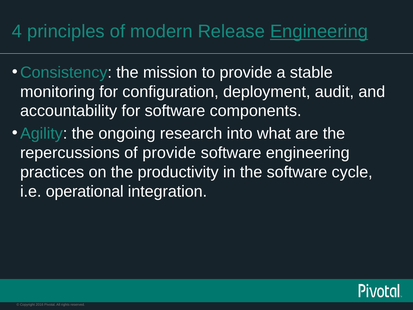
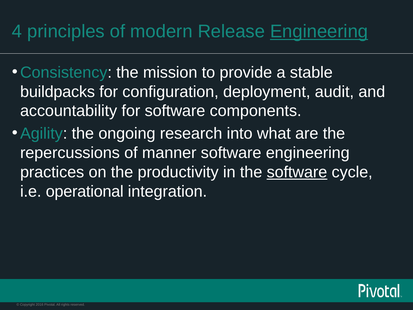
monitoring: monitoring -> buildpacks
of provide: provide -> manner
software at (297, 172) underline: none -> present
